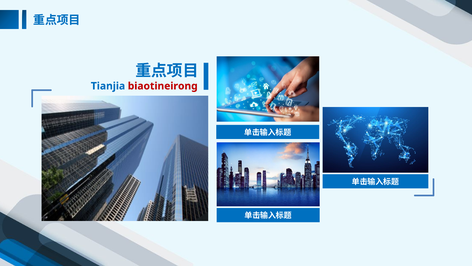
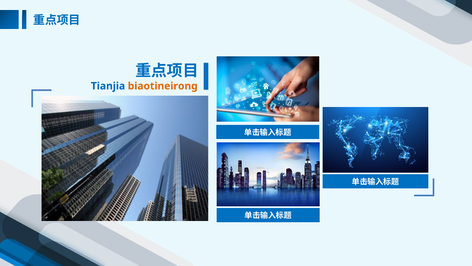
biaotineirong colour: red -> orange
